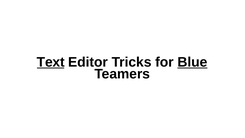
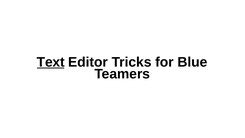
Blue underline: present -> none
